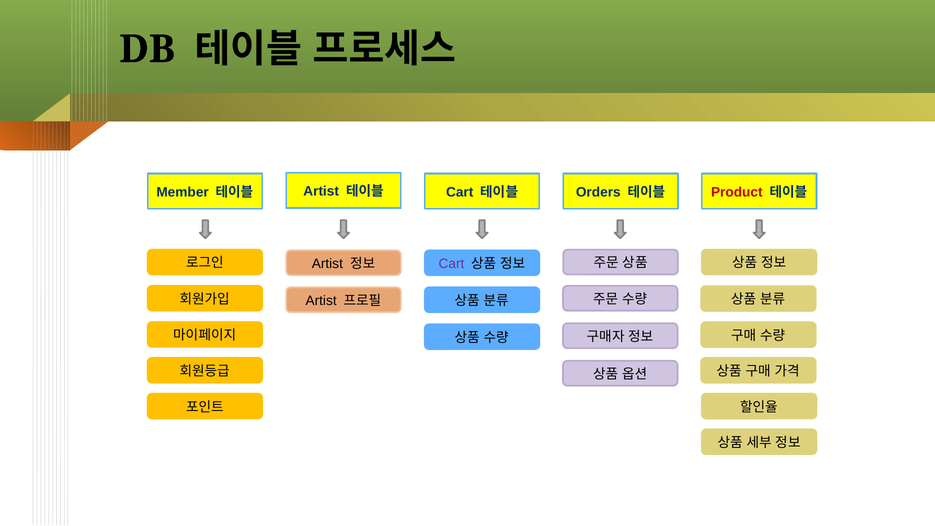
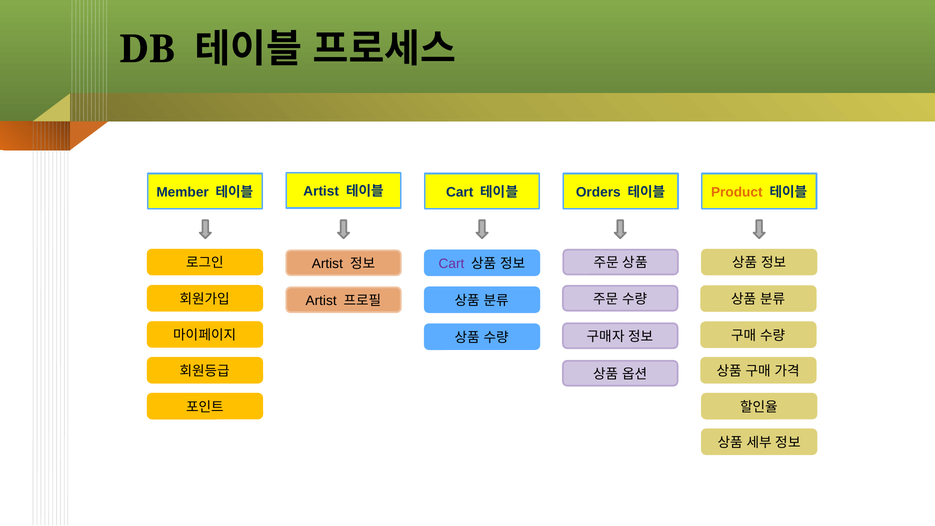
Product colour: red -> orange
